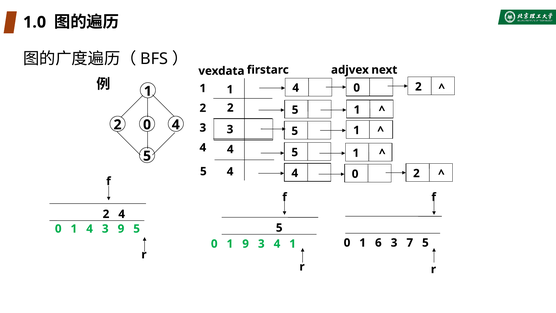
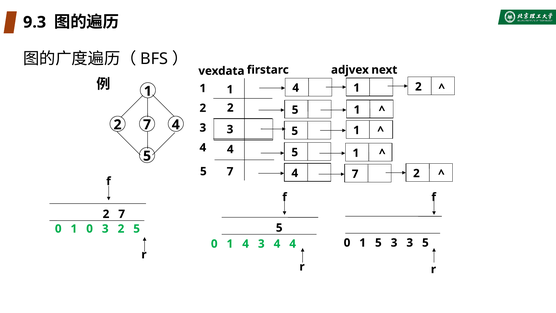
1.0: 1.0 -> 9.3
0 at (357, 88): 0 -> 1
0 at (147, 125): 0 -> 7
4 at (230, 171): 4 -> 7
0 at (355, 174): 0 -> 7
4 at (122, 214): 4 -> 7
0 1 4: 4 -> 0
3 9: 9 -> 2
1 6: 6 -> 5
3 7: 7 -> 3
0 1 9: 9 -> 4
1 at (293, 244): 1 -> 4
